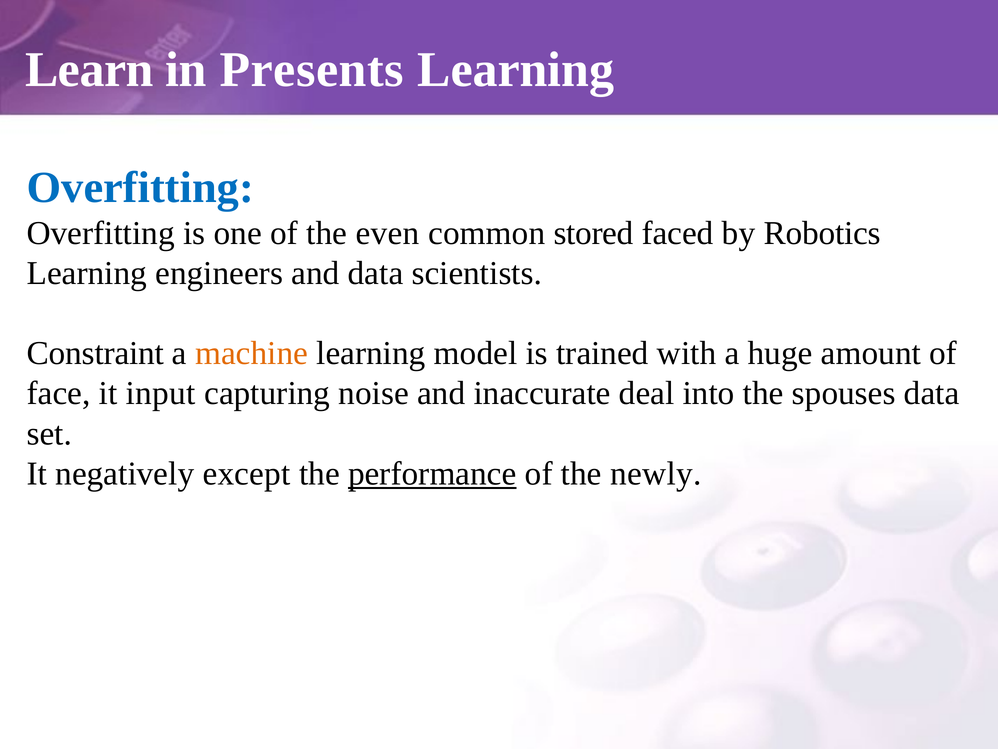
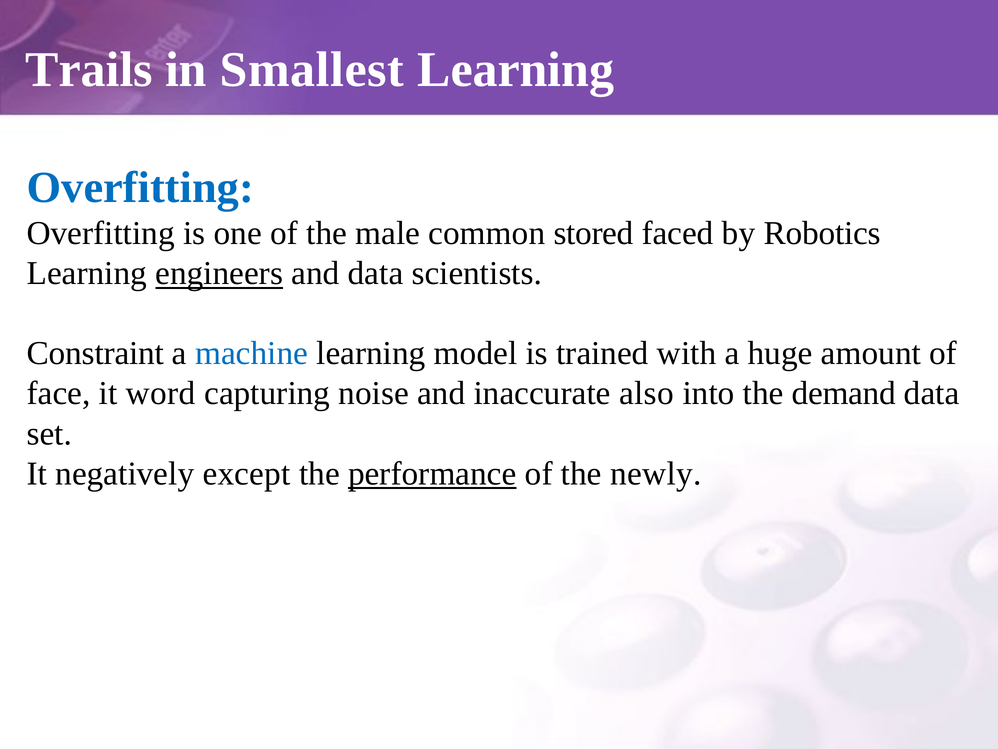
Learn: Learn -> Trails
Presents: Presents -> Smallest
even: even -> male
engineers underline: none -> present
machine colour: orange -> blue
input: input -> word
deal: deal -> also
spouses: spouses -> demand
